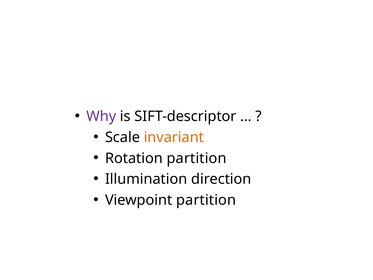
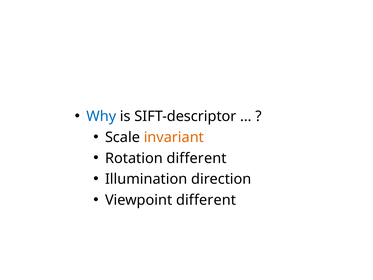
Why colour: purple -> blue
Rotation partition: partition -> different
Viewpoint partition: partition -> different
